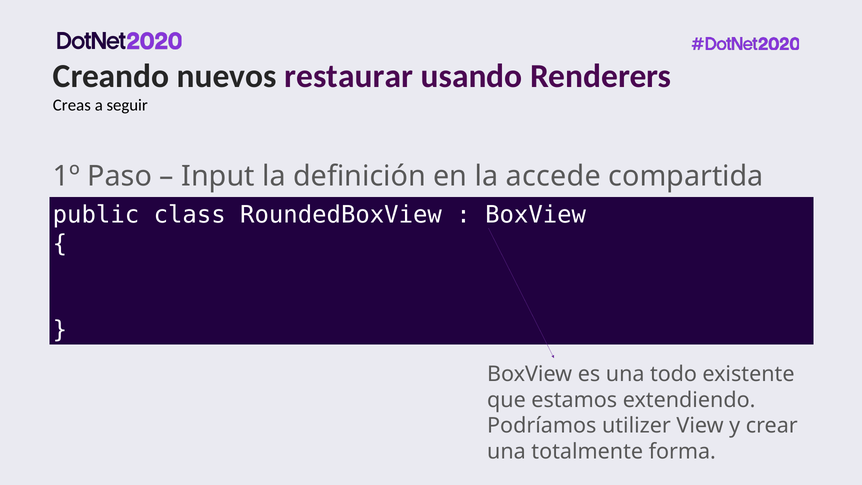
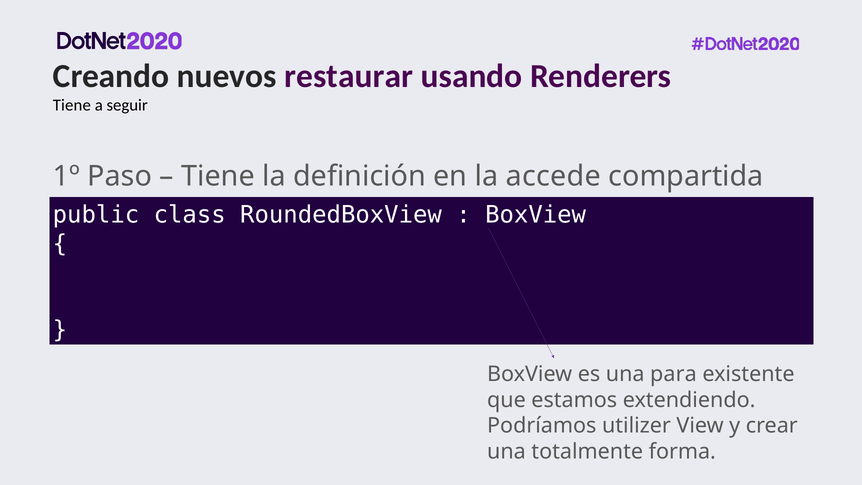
Creas at (72, 105): Creas -> Tiene
Input at (218, 176): Input -> Tiene
todo: todo -> para
